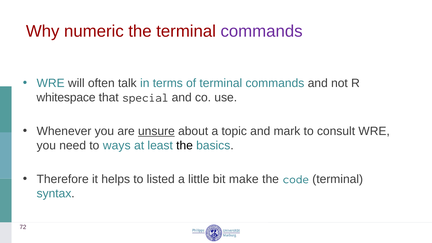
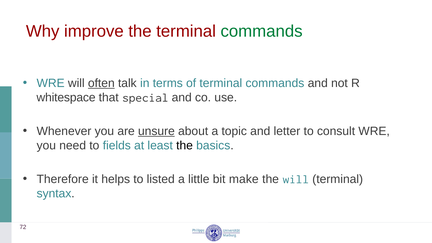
numeric: numeric -> improve
commands at (262, 31) colour: purple -> green
often underline: none -> present
mark: mark -> letter
ways: ways -> fields
the code: code -> will
